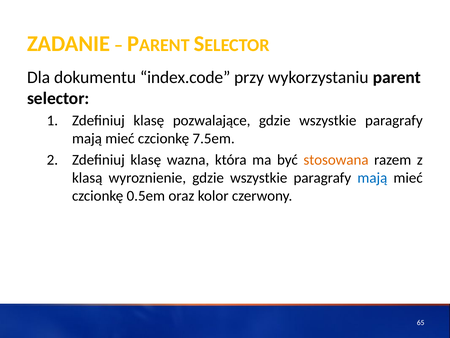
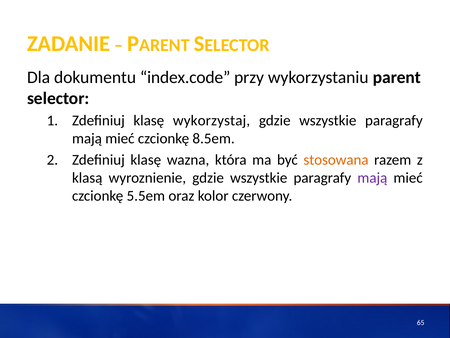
pozwalające: pozwalające -> wykorzystaj
7.5em: 7.5em -> 8.5em
mają at (372, 177) colour: blue -> purple
0.5em: 0.5em -> 5.5em
